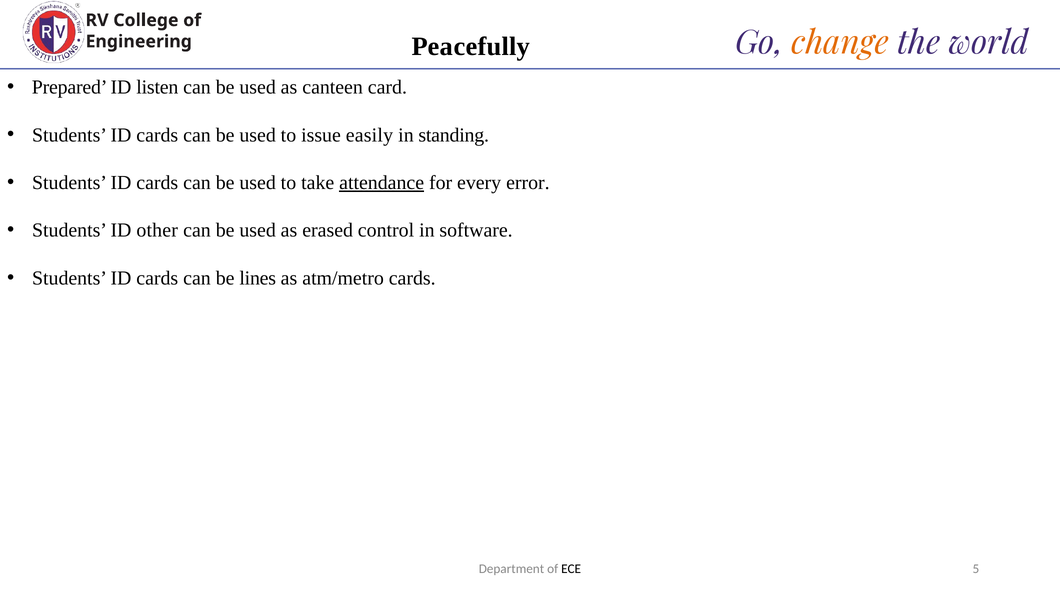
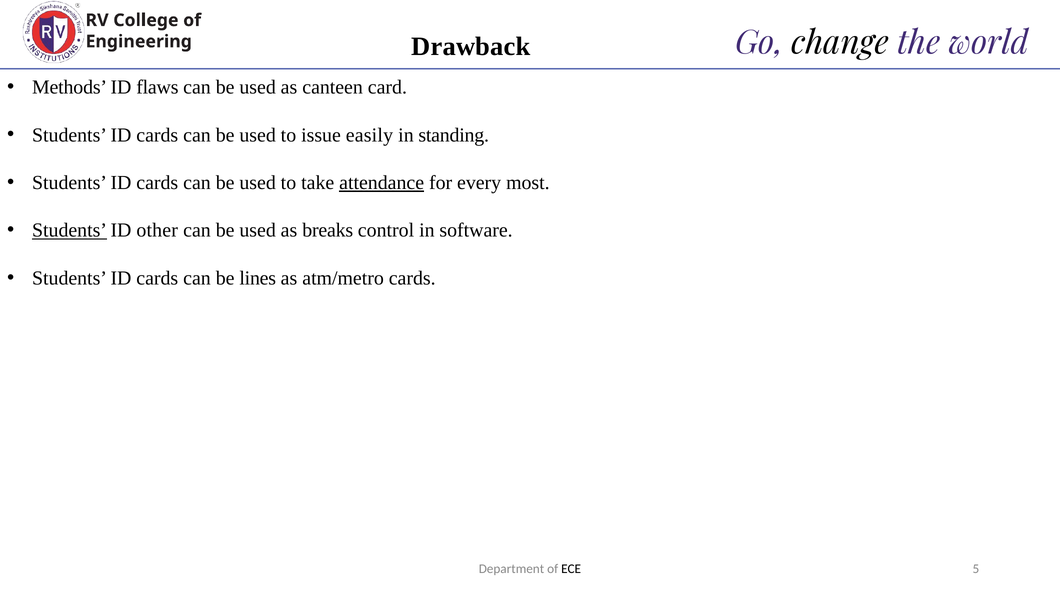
Peacefully: Peacefully -> Drawback
change colour: orange -> black
Prepared: Prepared -> Methods
listen: listen -> flaws
error: error -> most
Students at (70, 230) underline: none -> present
erased: erased -> breaks
